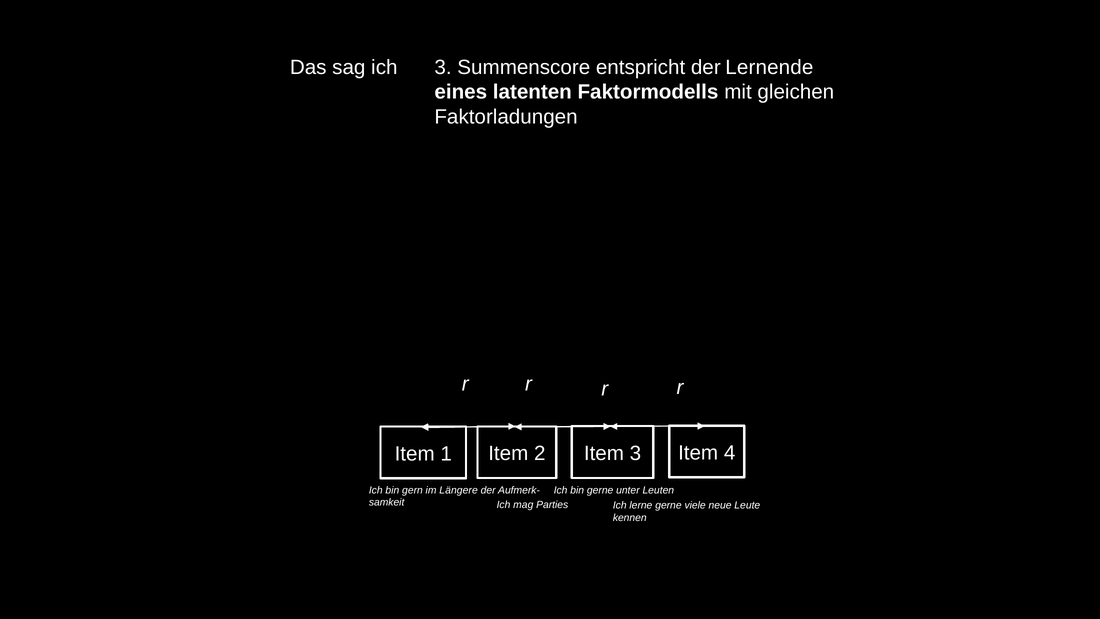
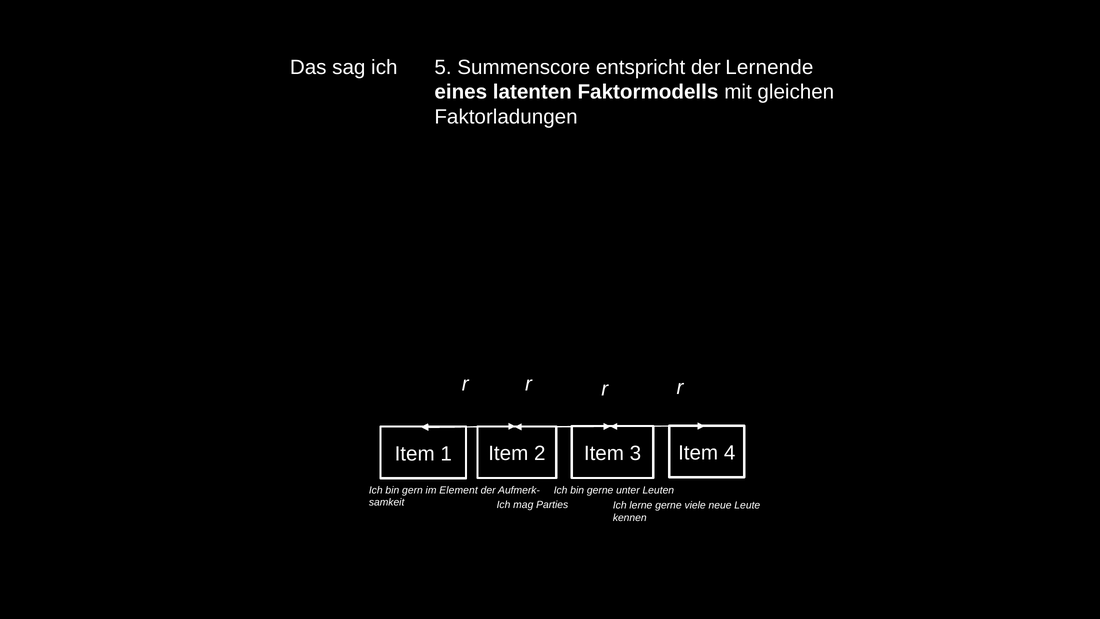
ich 3: 3 -> 5
Längere: Längere -> Element
